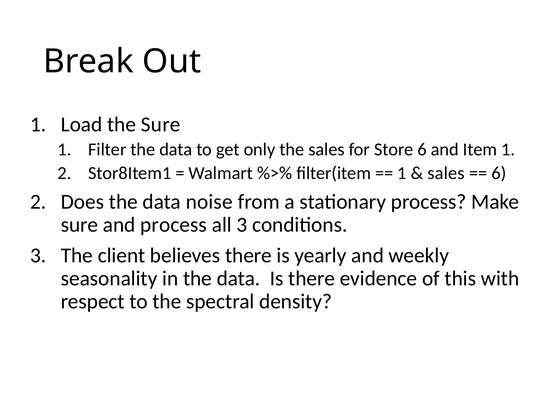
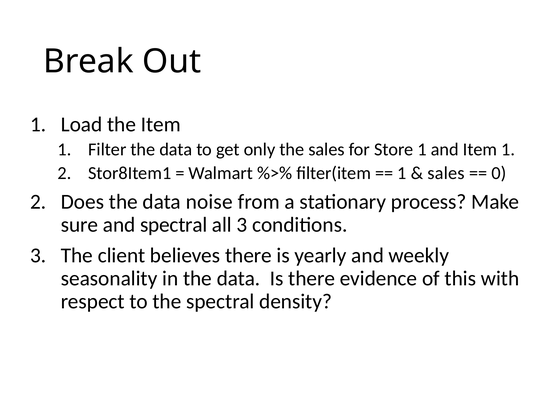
the Sure: Sure -> Item
Store 6: 6 -> 1
6 at (499, 173): 6 -> 0
and process: process -> spectral
